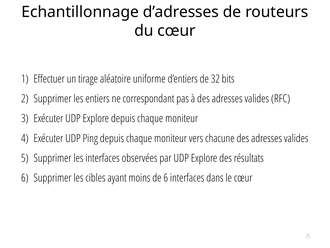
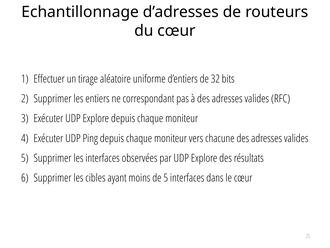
de 6: 6 -> 5
